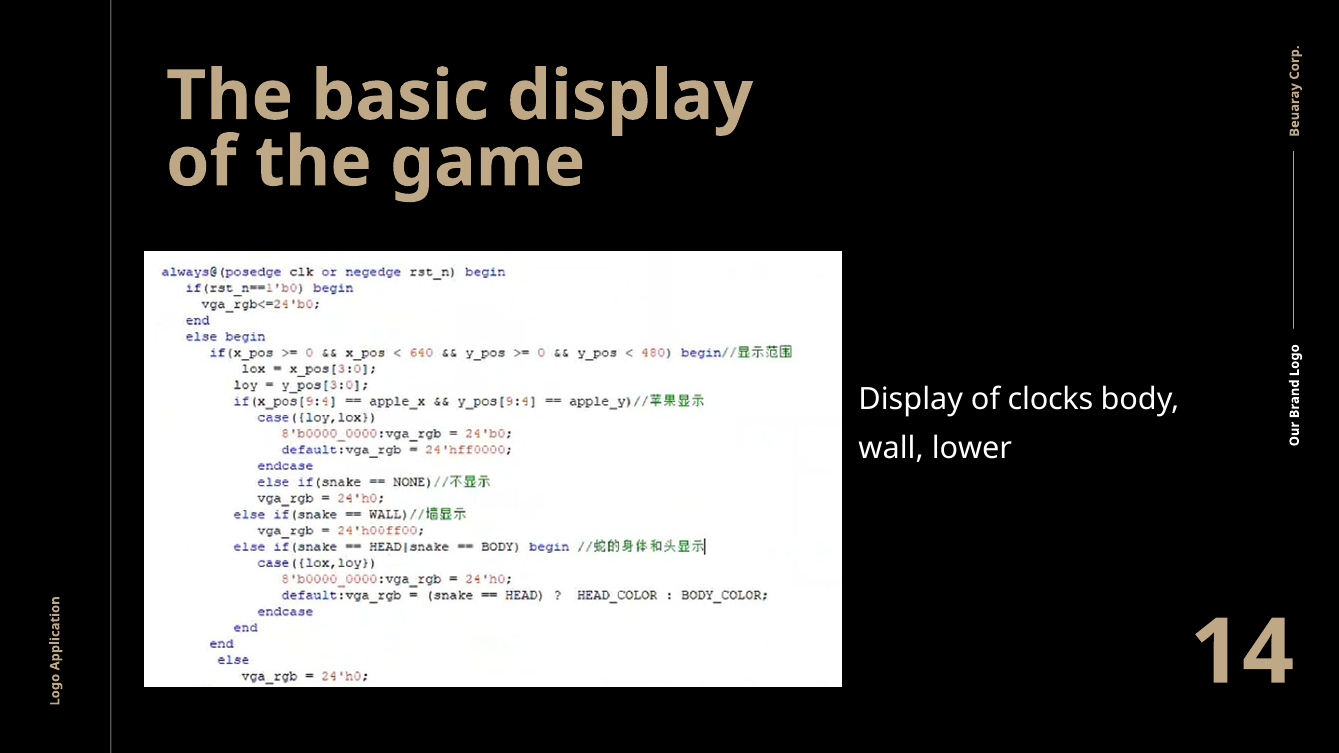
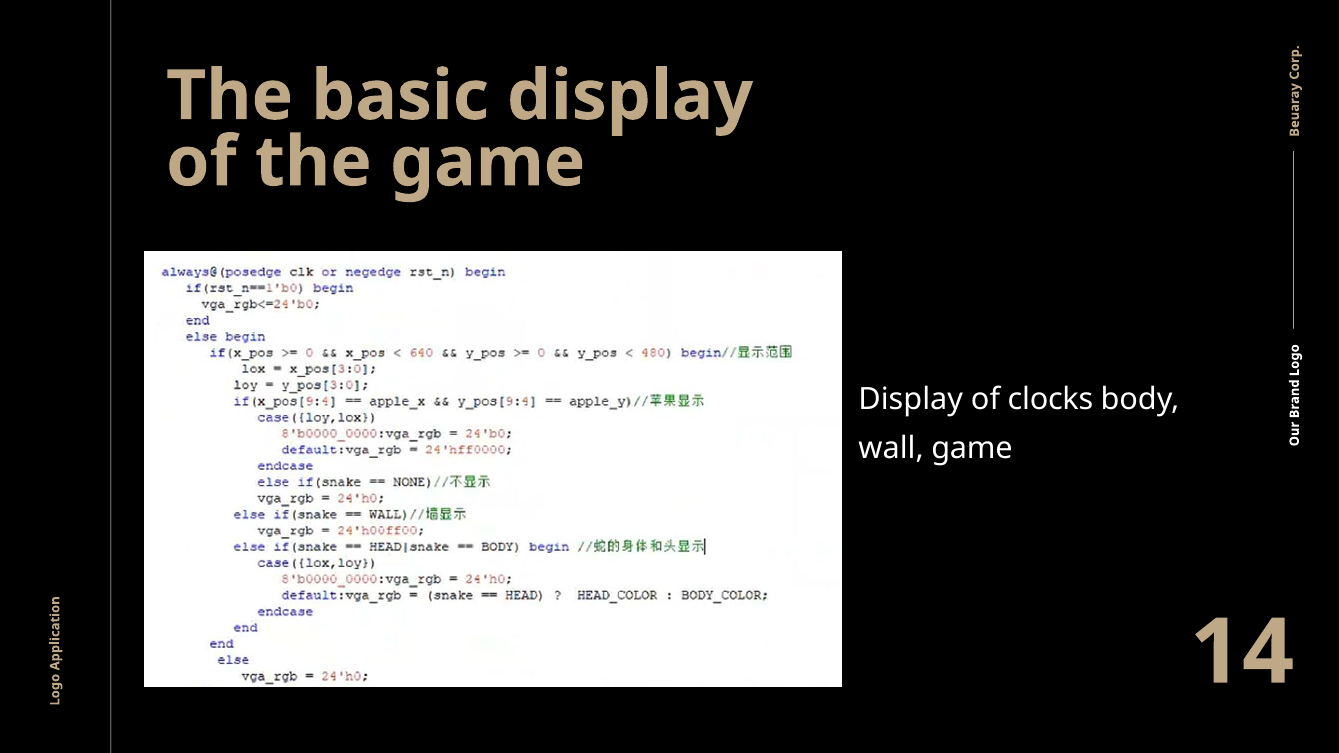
wall lower: lower -> game
